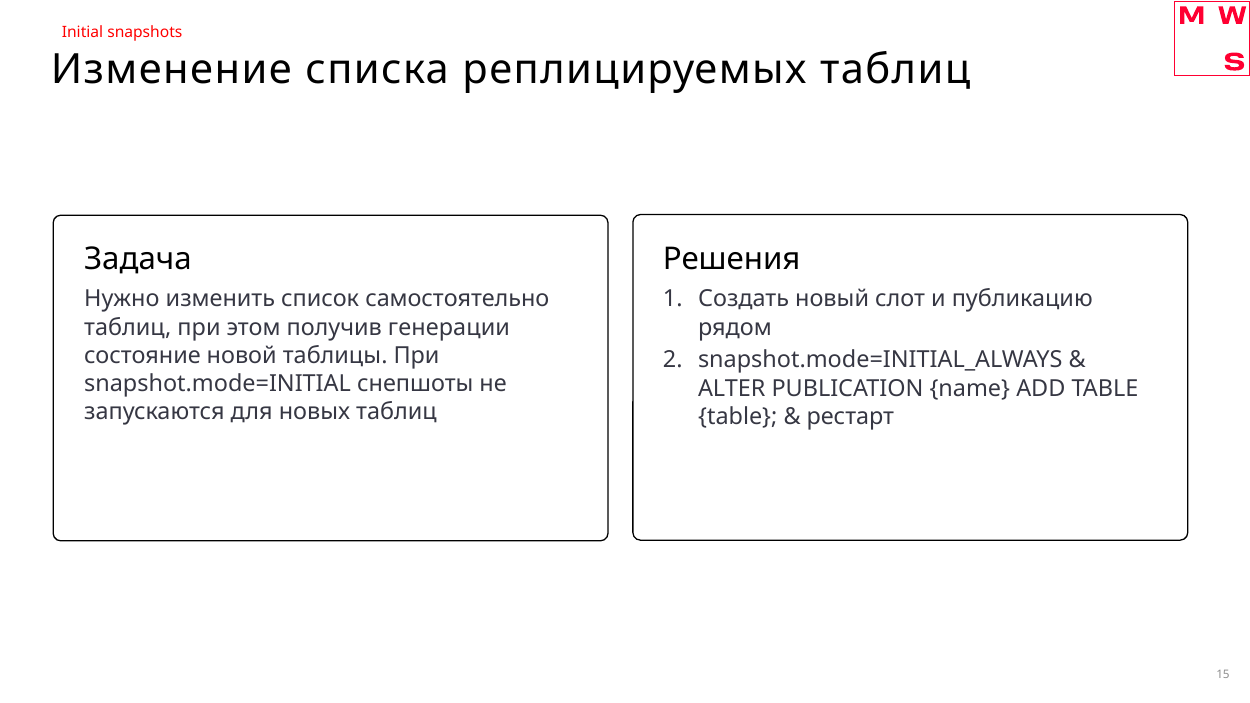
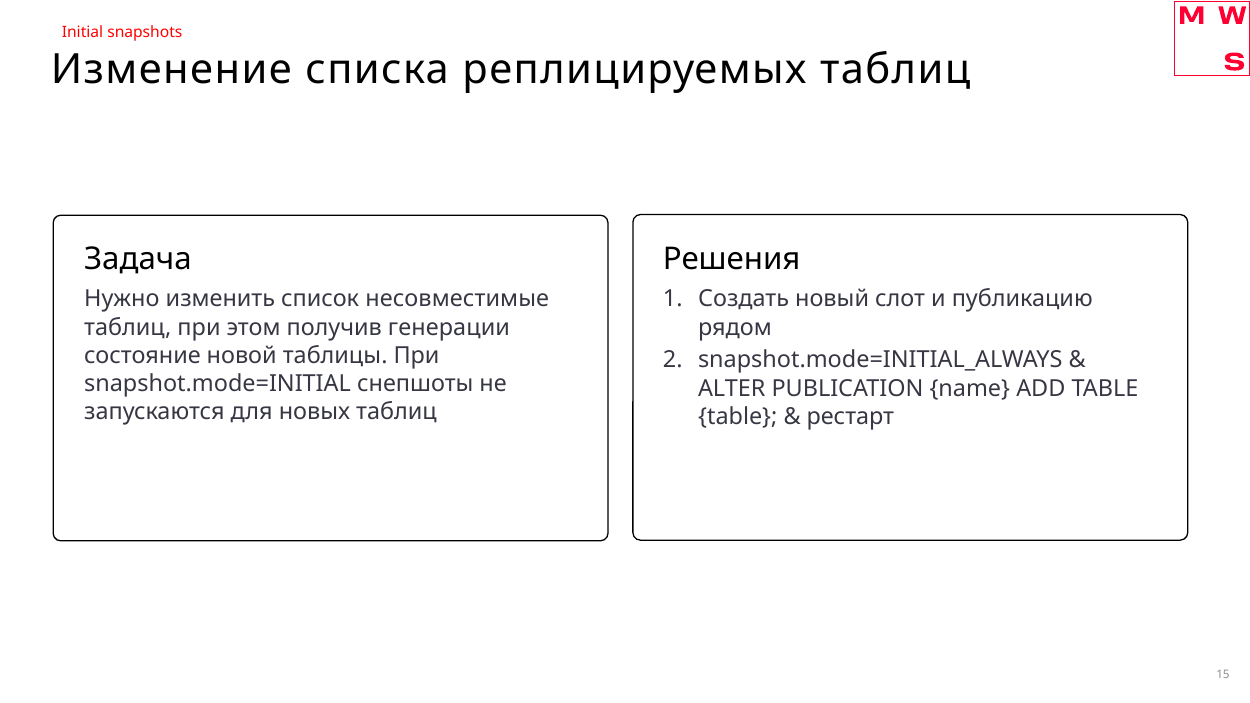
самостоятельно: самостоятельно -> несовместимые
